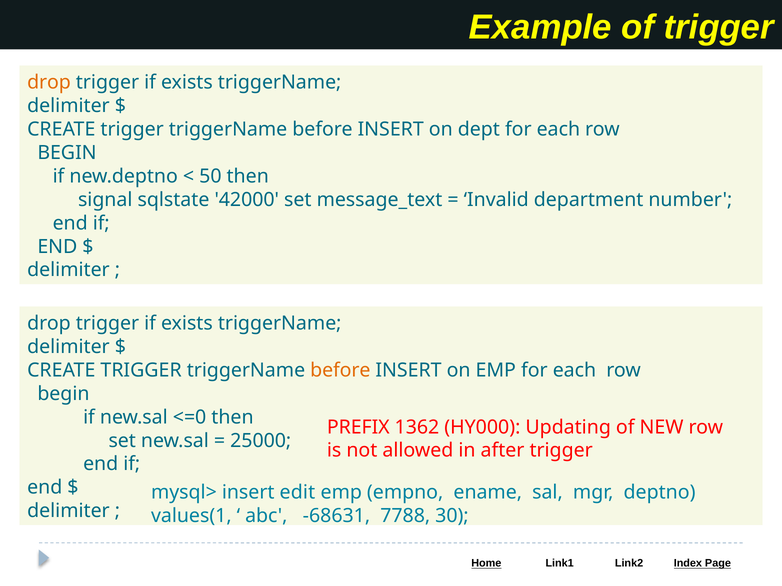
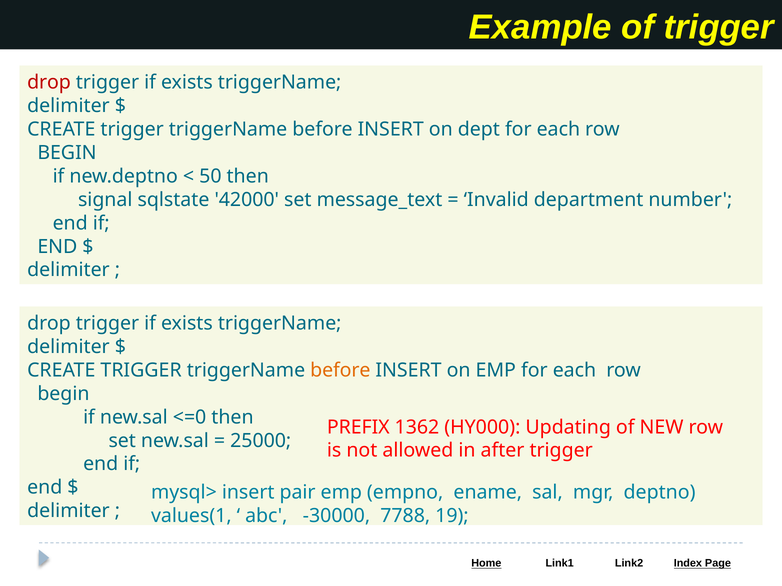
drop at (49, 83) colour: orange -> red
edit: edit -> pair
-68631: -68631 -> -30000
30: 30 -> 19
